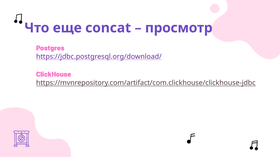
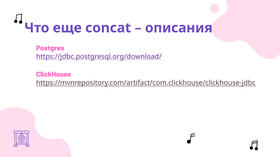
просмотр: просмотр -> описания
